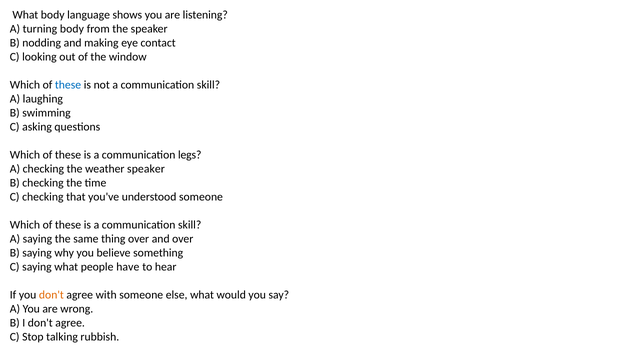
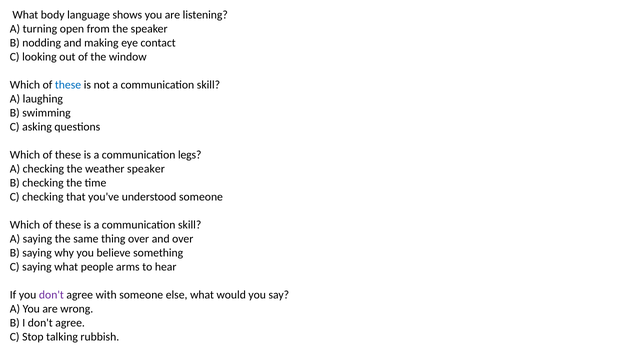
turning body: body -> open
have: have -> arms
don't at (51, 295) colour: orange -> purple
